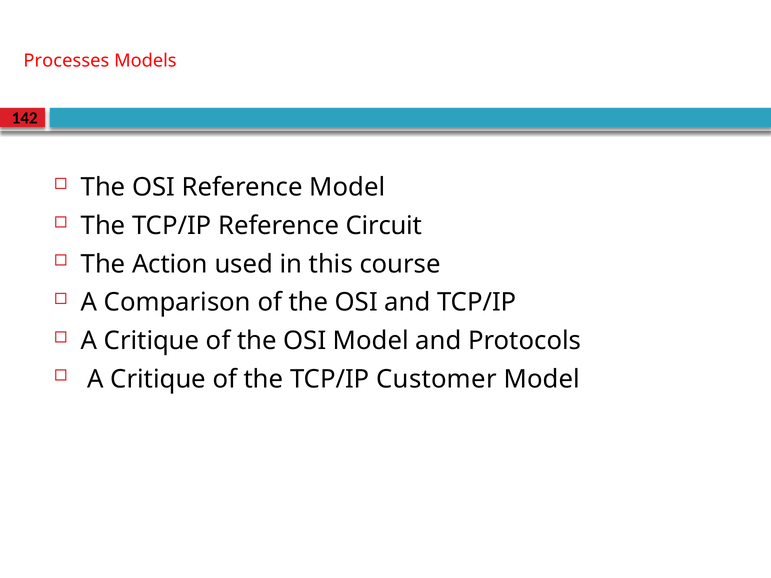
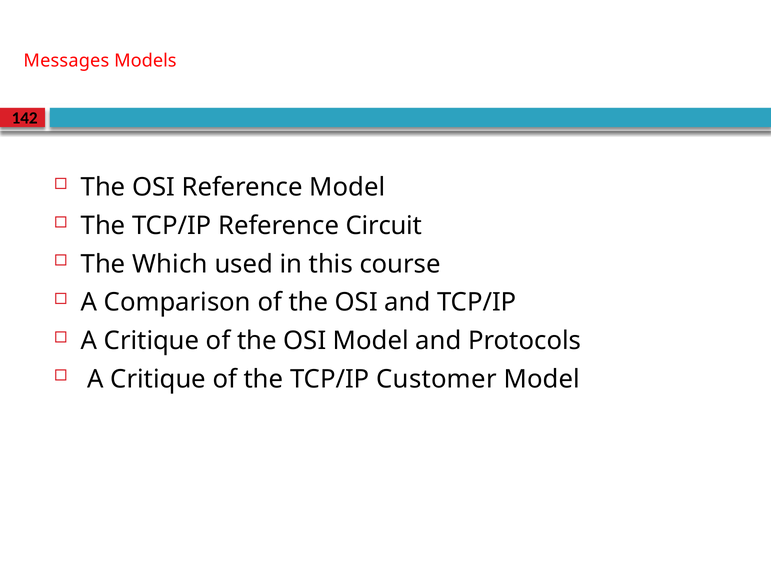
Processes: Processes -> Messages
Action: Action -> Which
